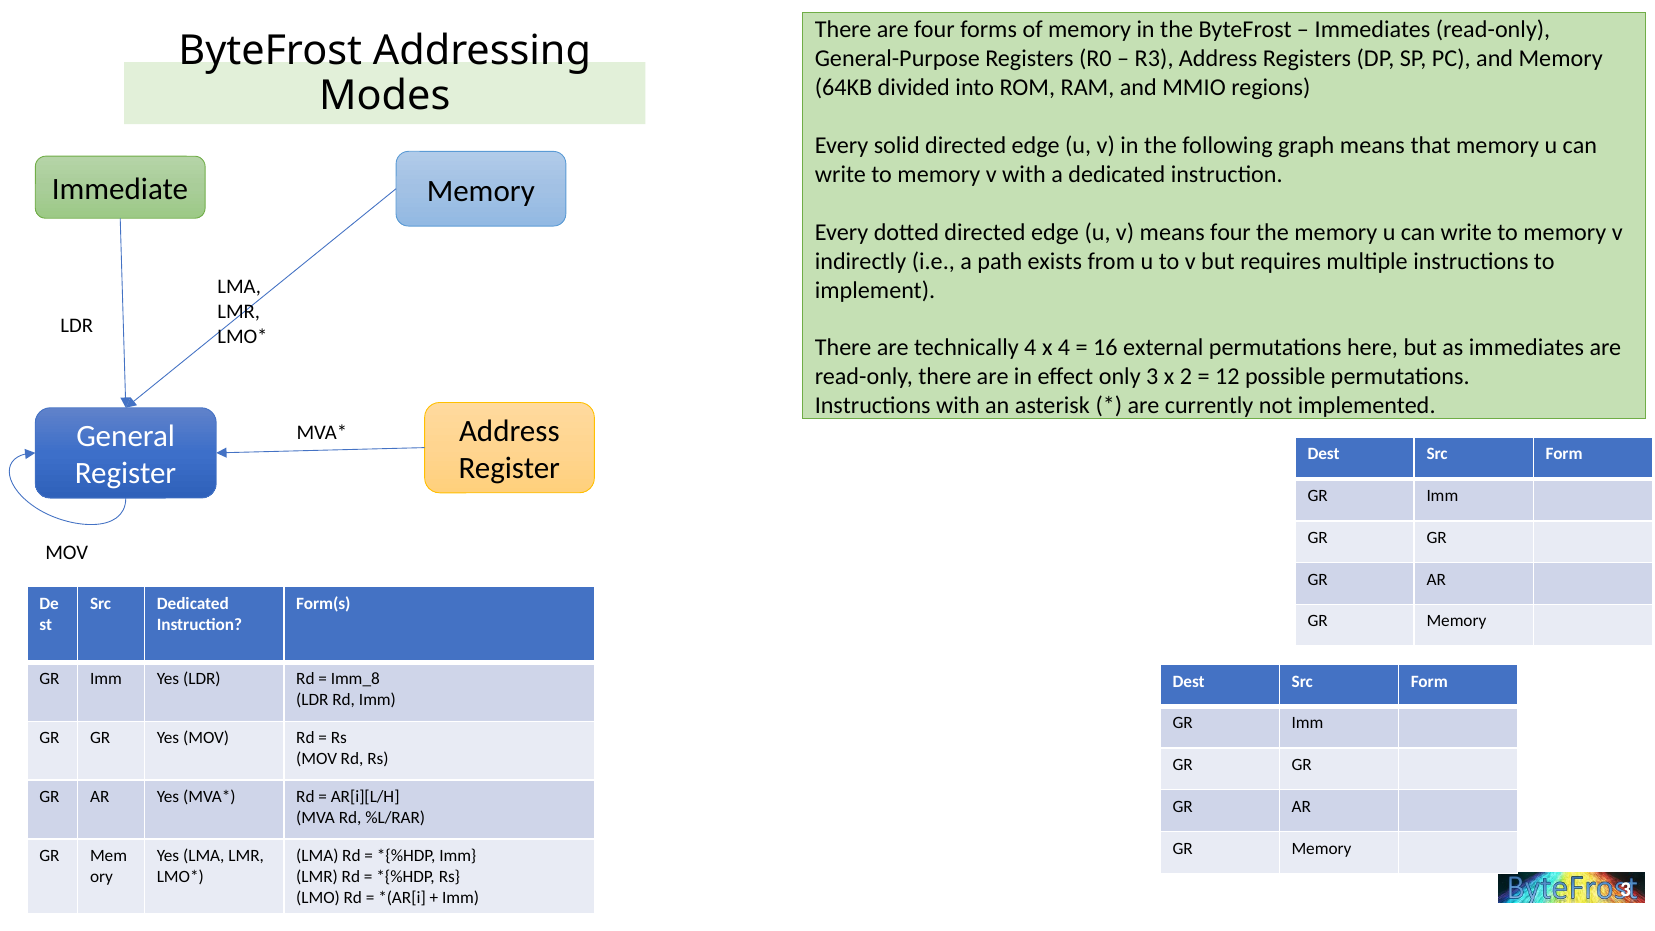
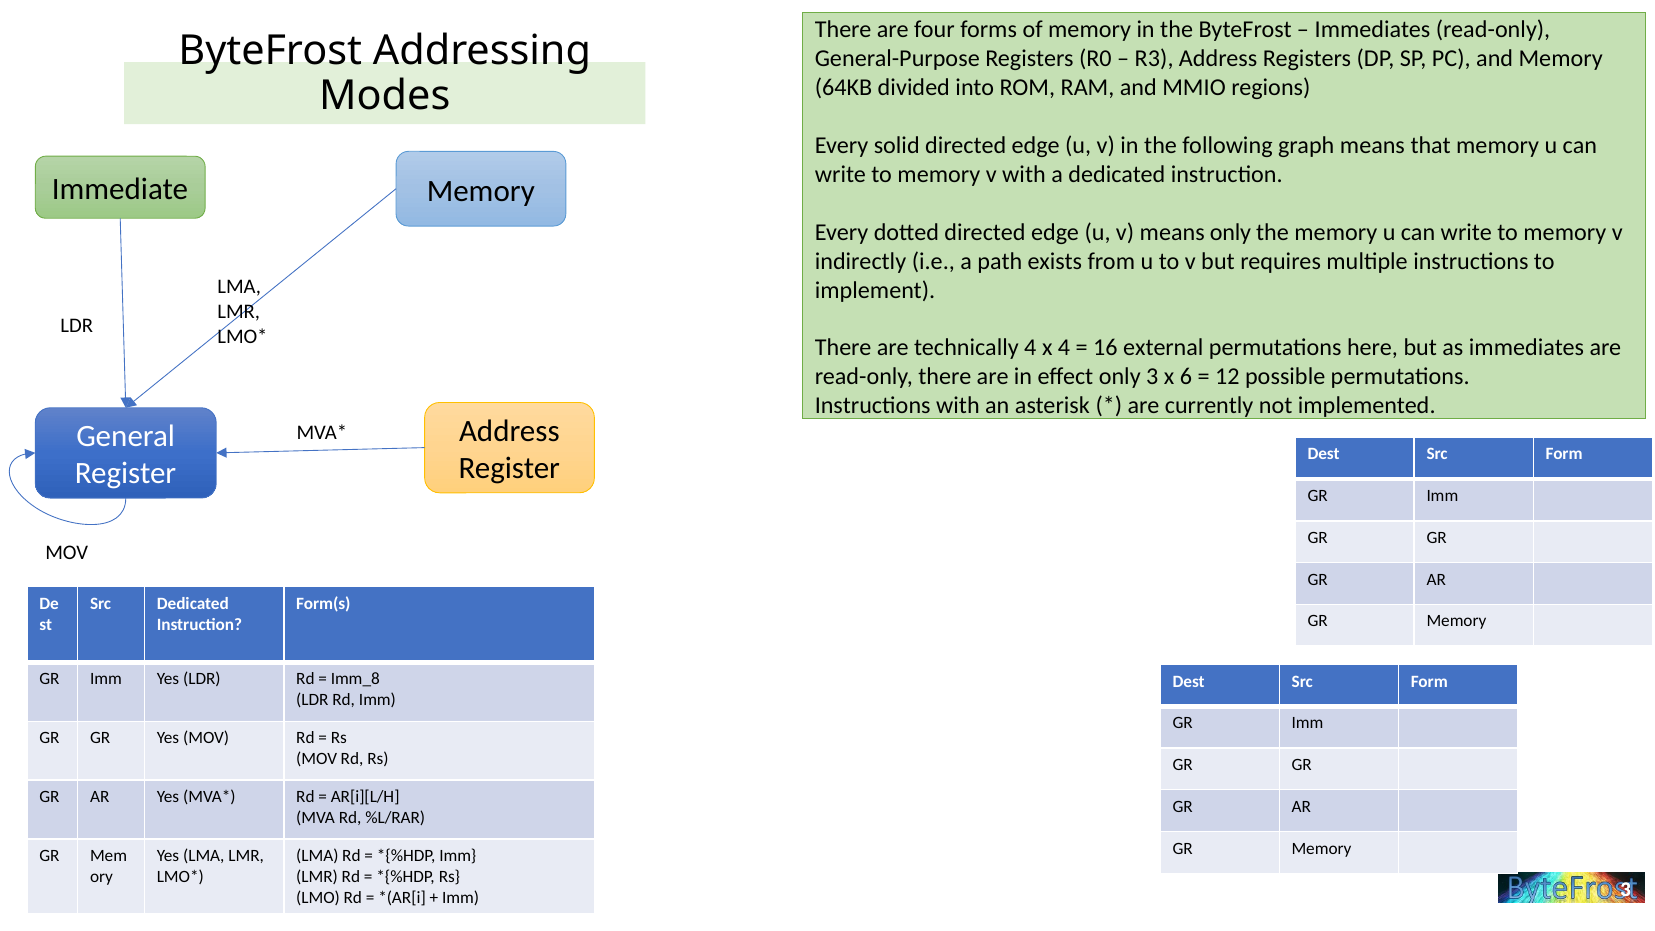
means four: four -> only
2: 2 -> 6
